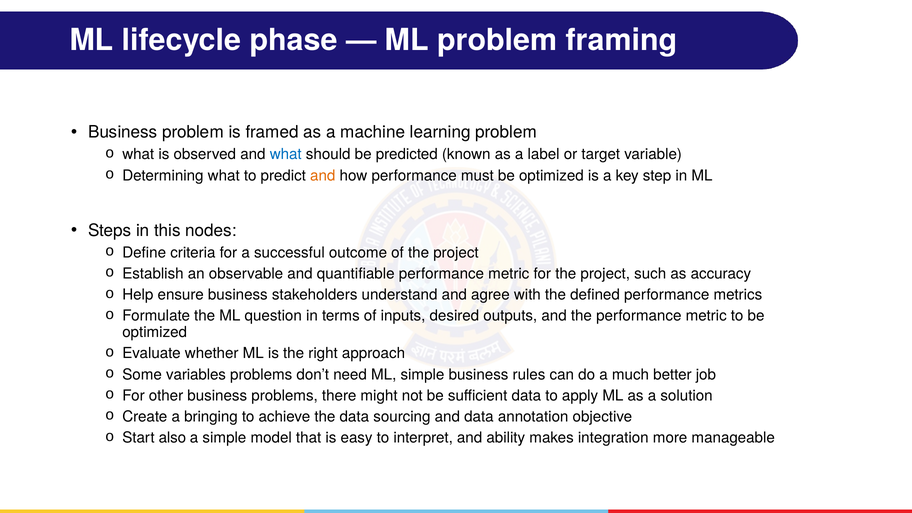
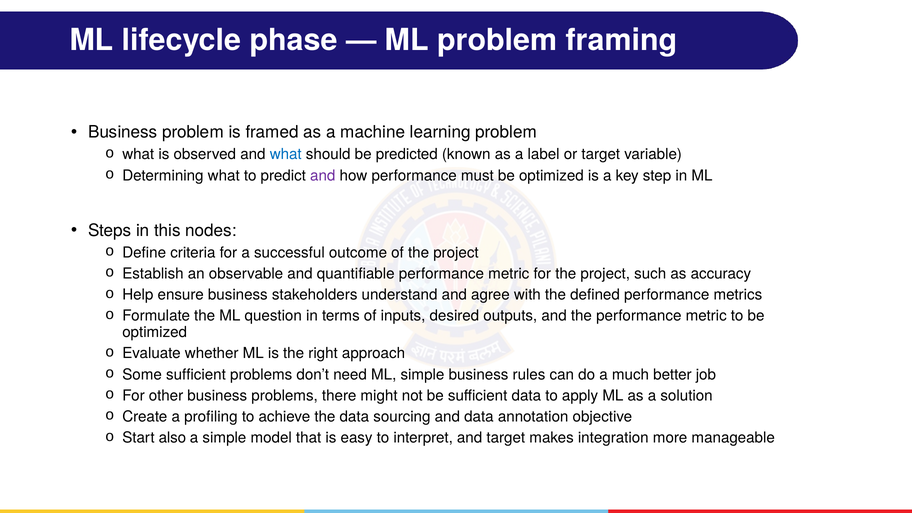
and at (323, 176) colour: orange -> purple
Some variables: variables -> sufficient
bringing: bringing -> profiling
and ability: ability -> target
